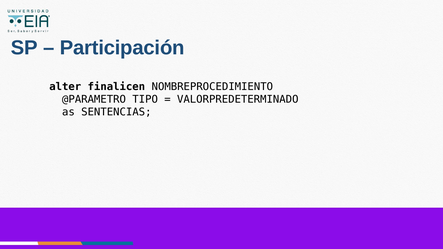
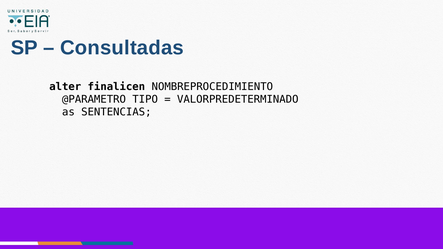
Participación: Participación -> Consultadas
